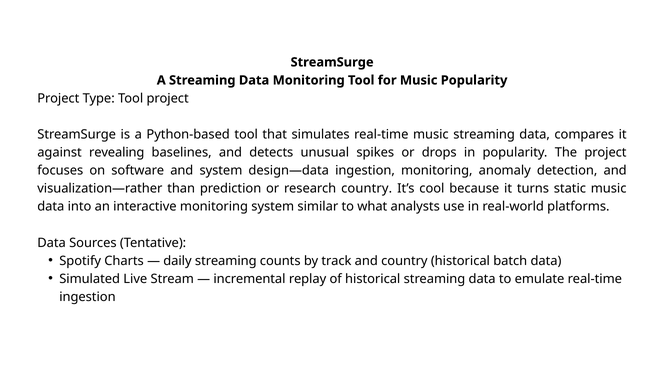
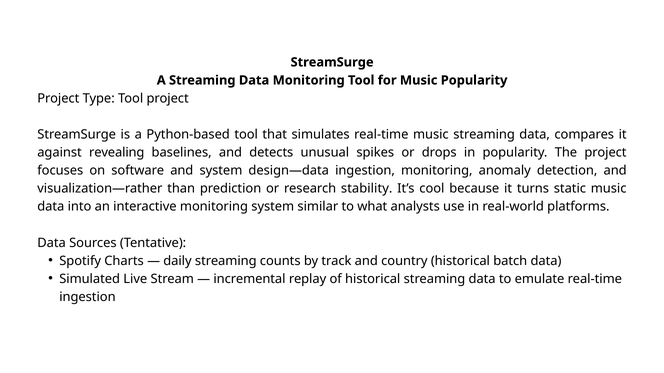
research country: country -> stability
